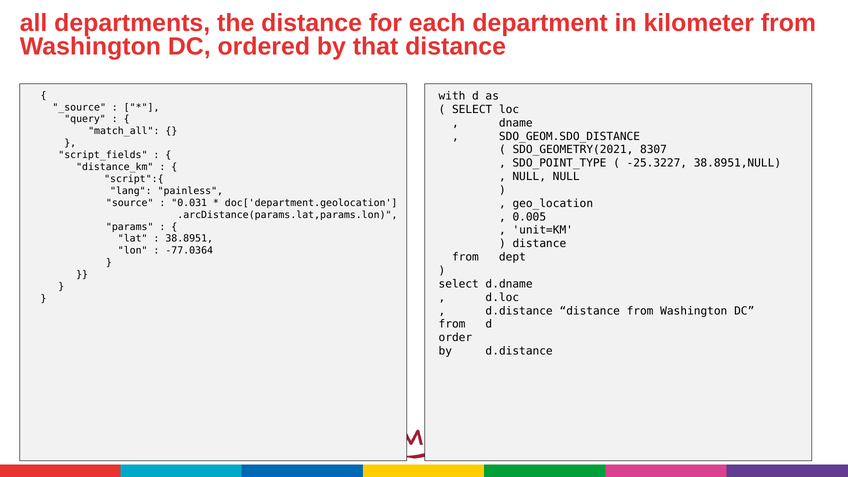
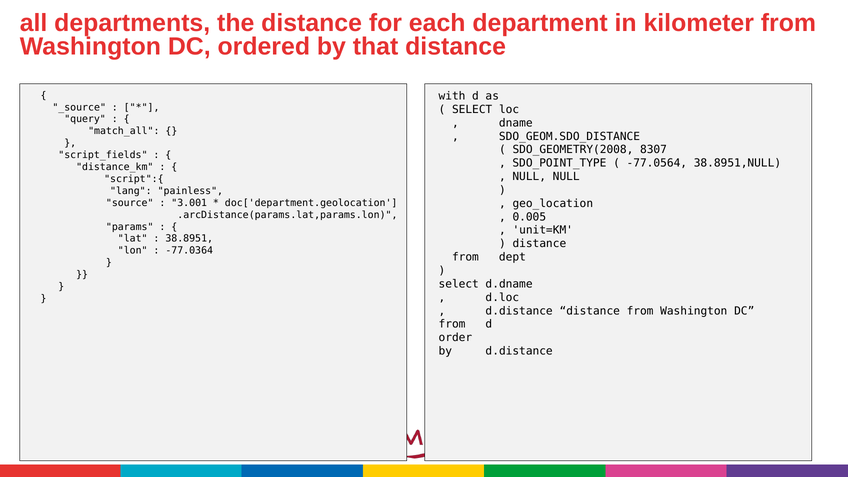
SDO_GEOMETRY(2021: SDO_GEOMETRY(2021 -> SDO_GEOMETRY(2008
-25.3227: -25.3227 -> -77.0564
0.031: 0.031 -> 3.001
